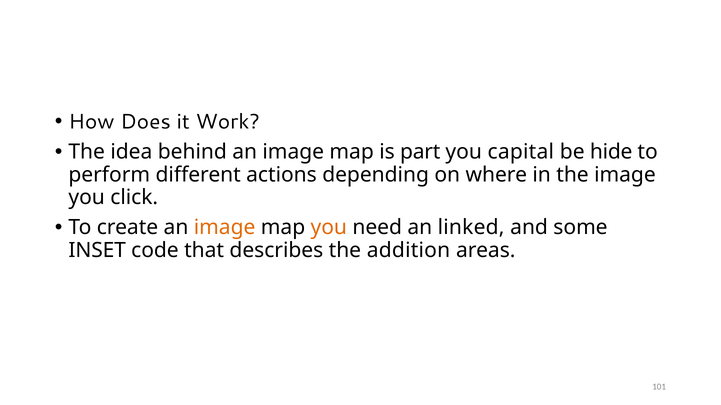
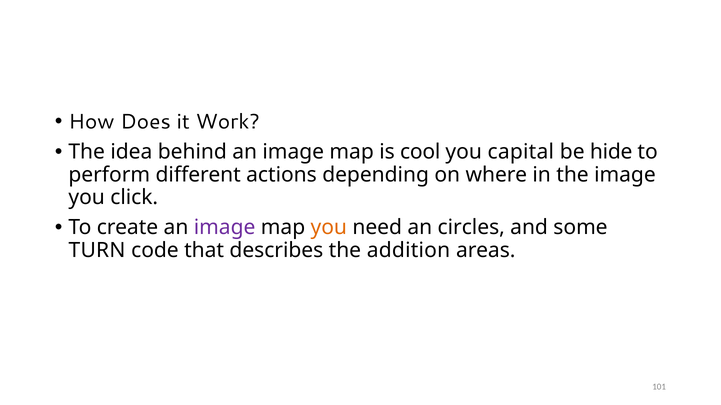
part: part -> cool
image at (225, 228) colour: orange -> purple
linked: linked -> circles
INSET: INSET -> TURN
